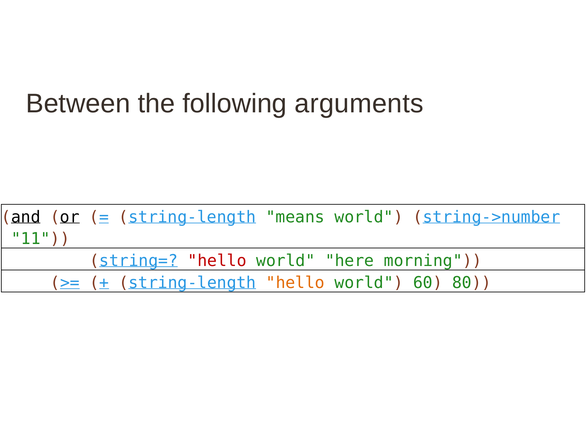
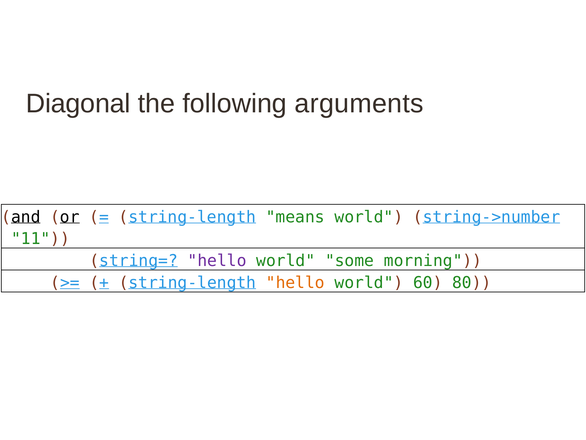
Between: Between -> Diagonal
hello at (217, 260) colour: red -> purple
here: here -> some
